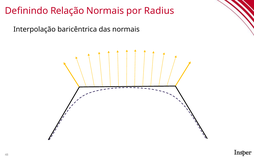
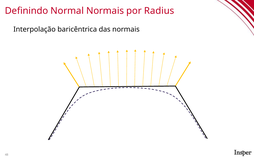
Relação: Relação -> Normal
